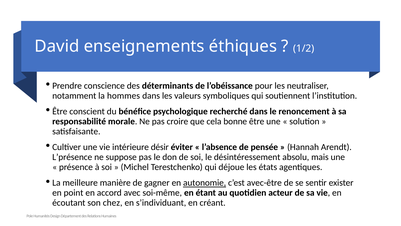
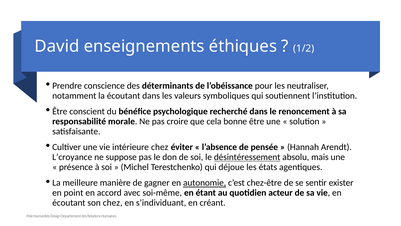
la hommes: hommes -> écoutant
intérieure désir: désir -> chez
L’présence: L’présence -> L’croyance
désintéressement underline: none -> present
avec-être: avec-être -> chez-être
